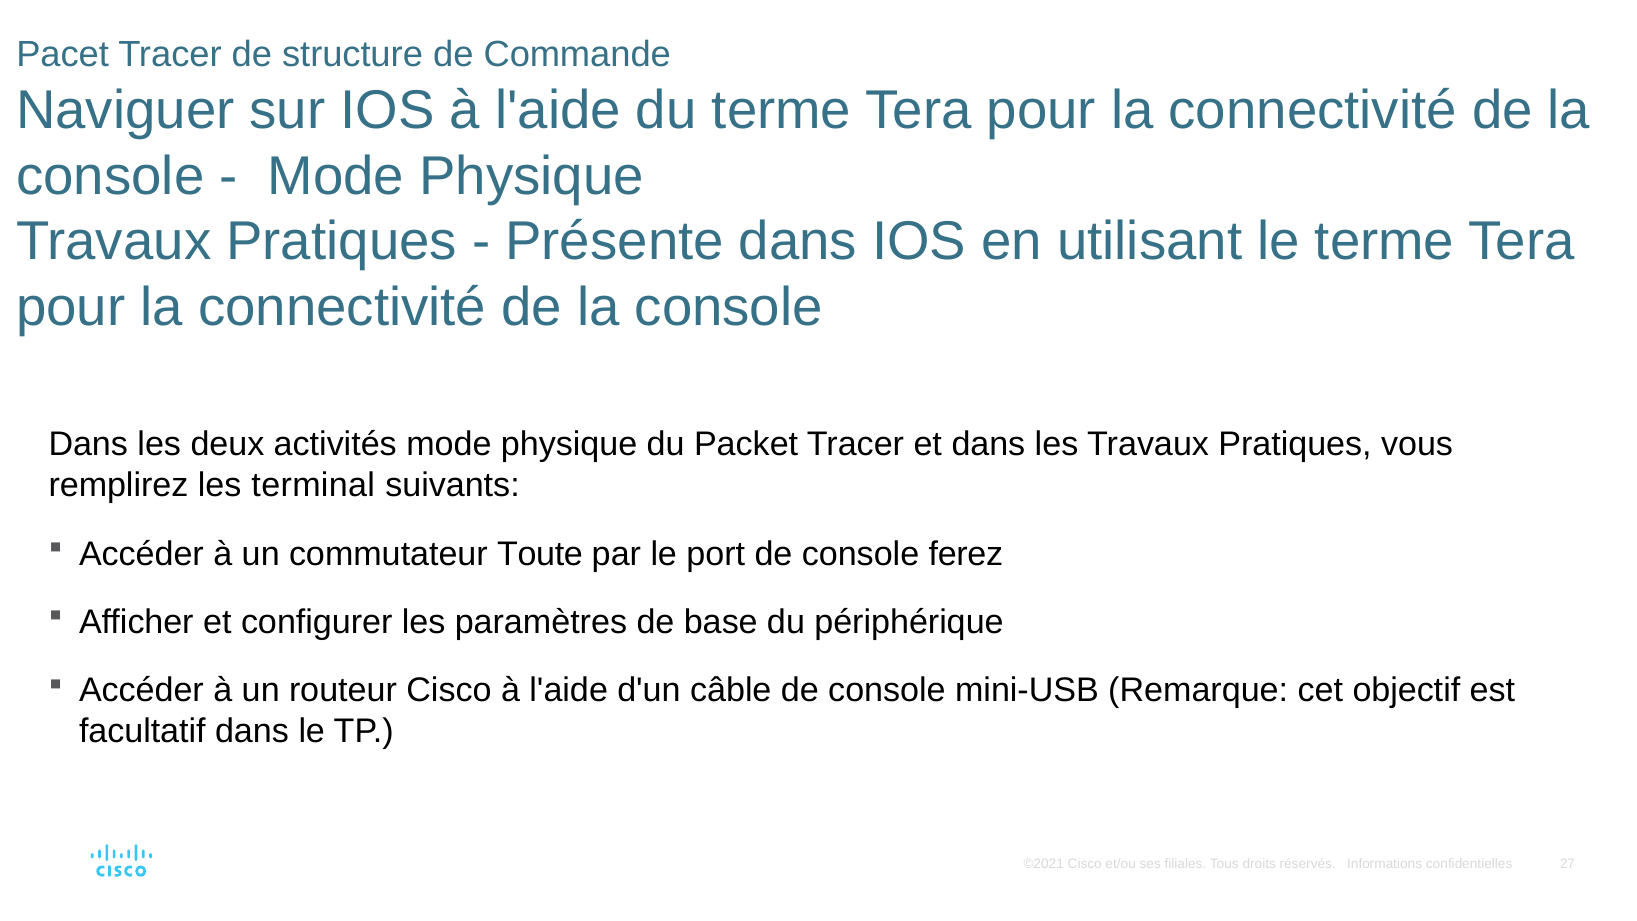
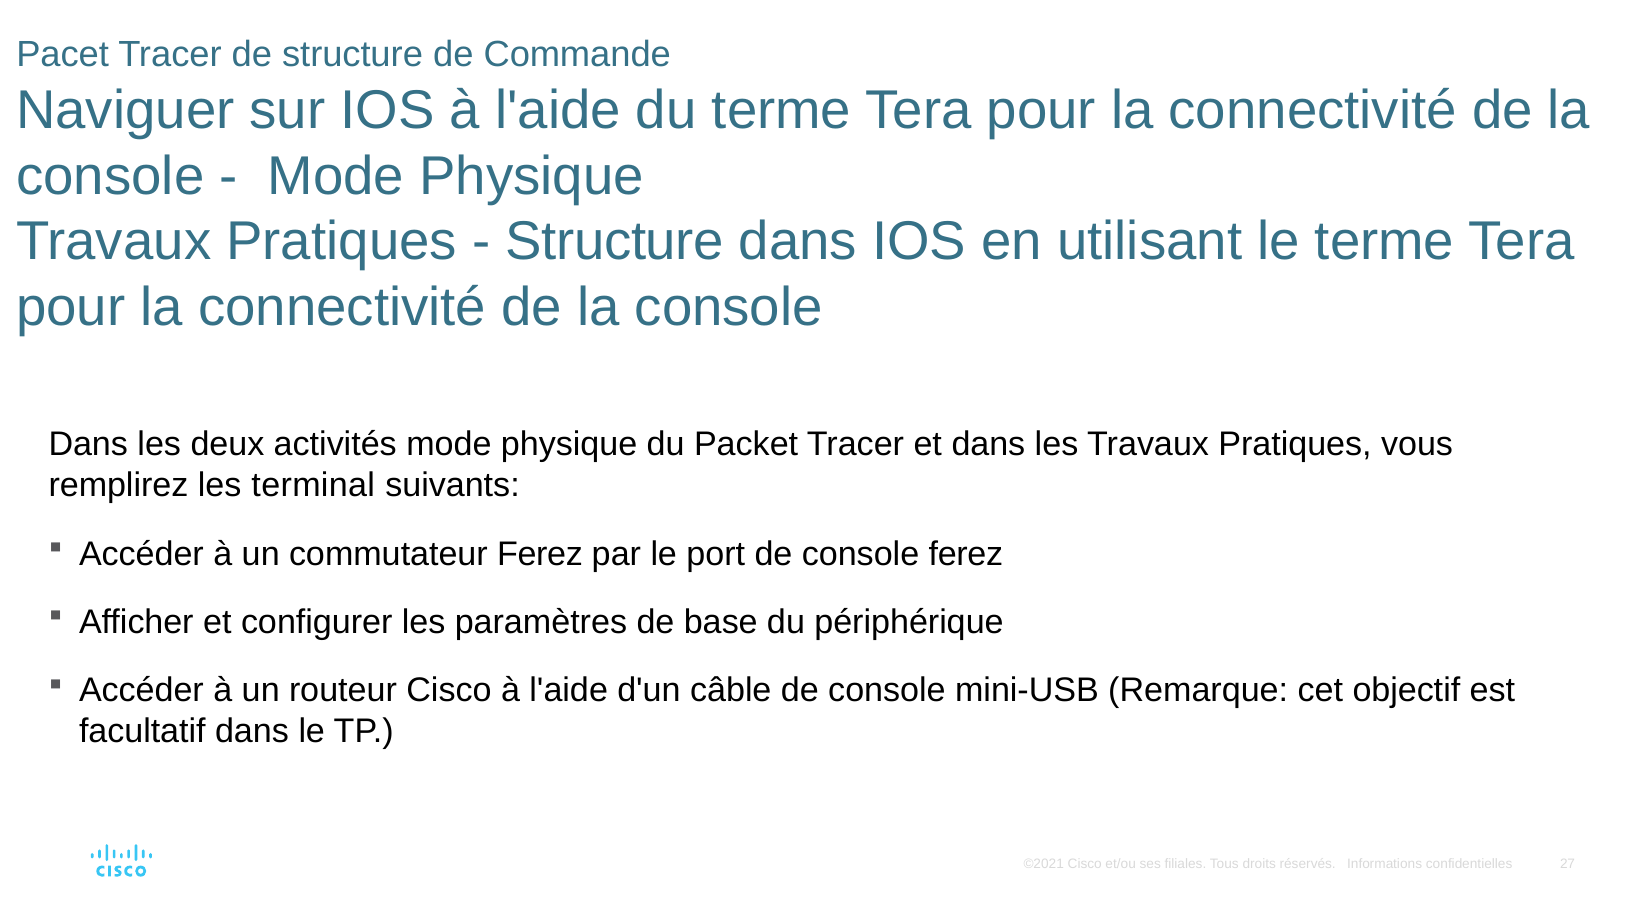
Présente at (615, 242): Présente -> Structure
commutateur Toute: Toute -> Ferez
